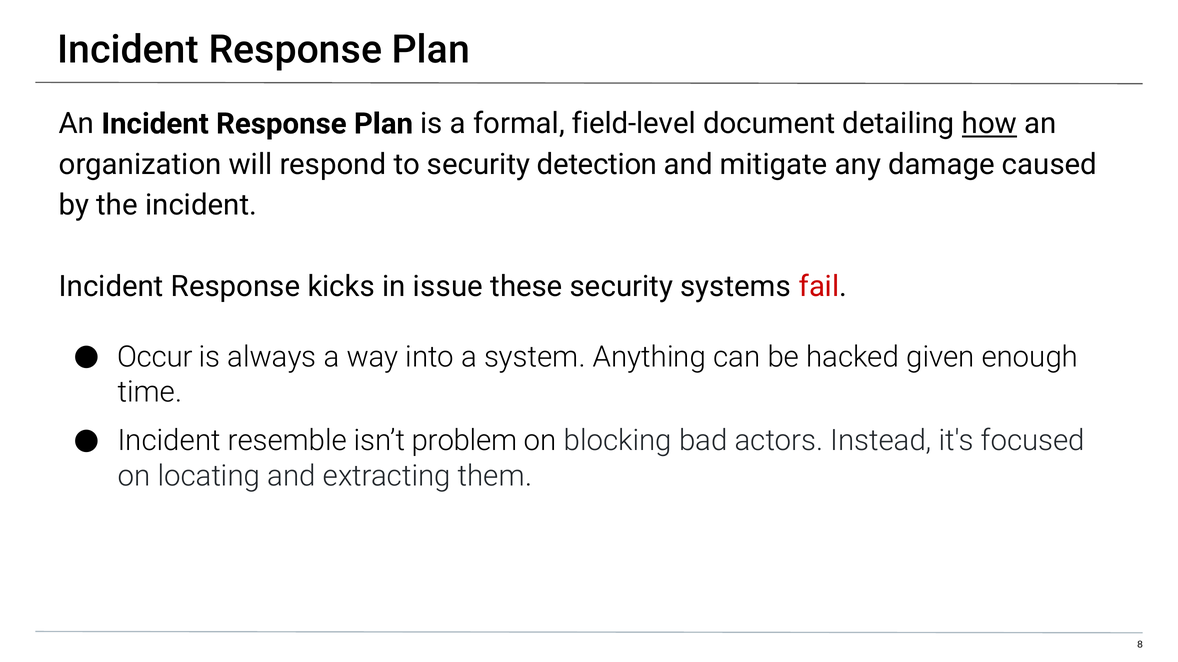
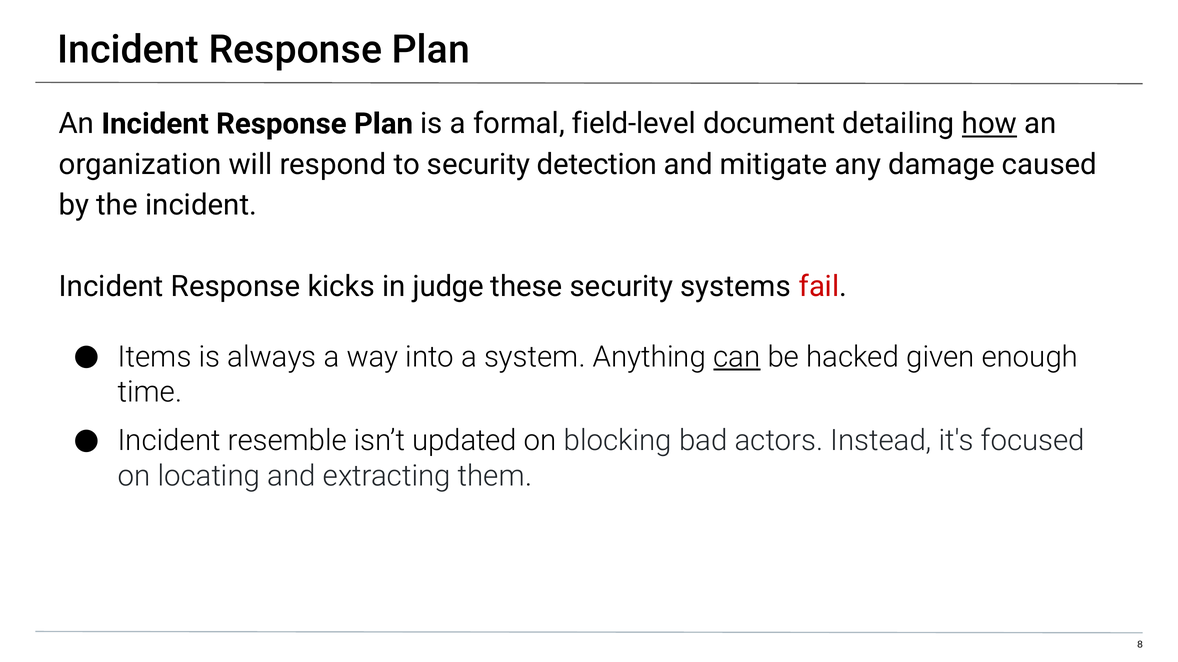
issue: issue -> judge
Occur: Occur -> Items
can underline: none -> present
problem: problem -> updated
